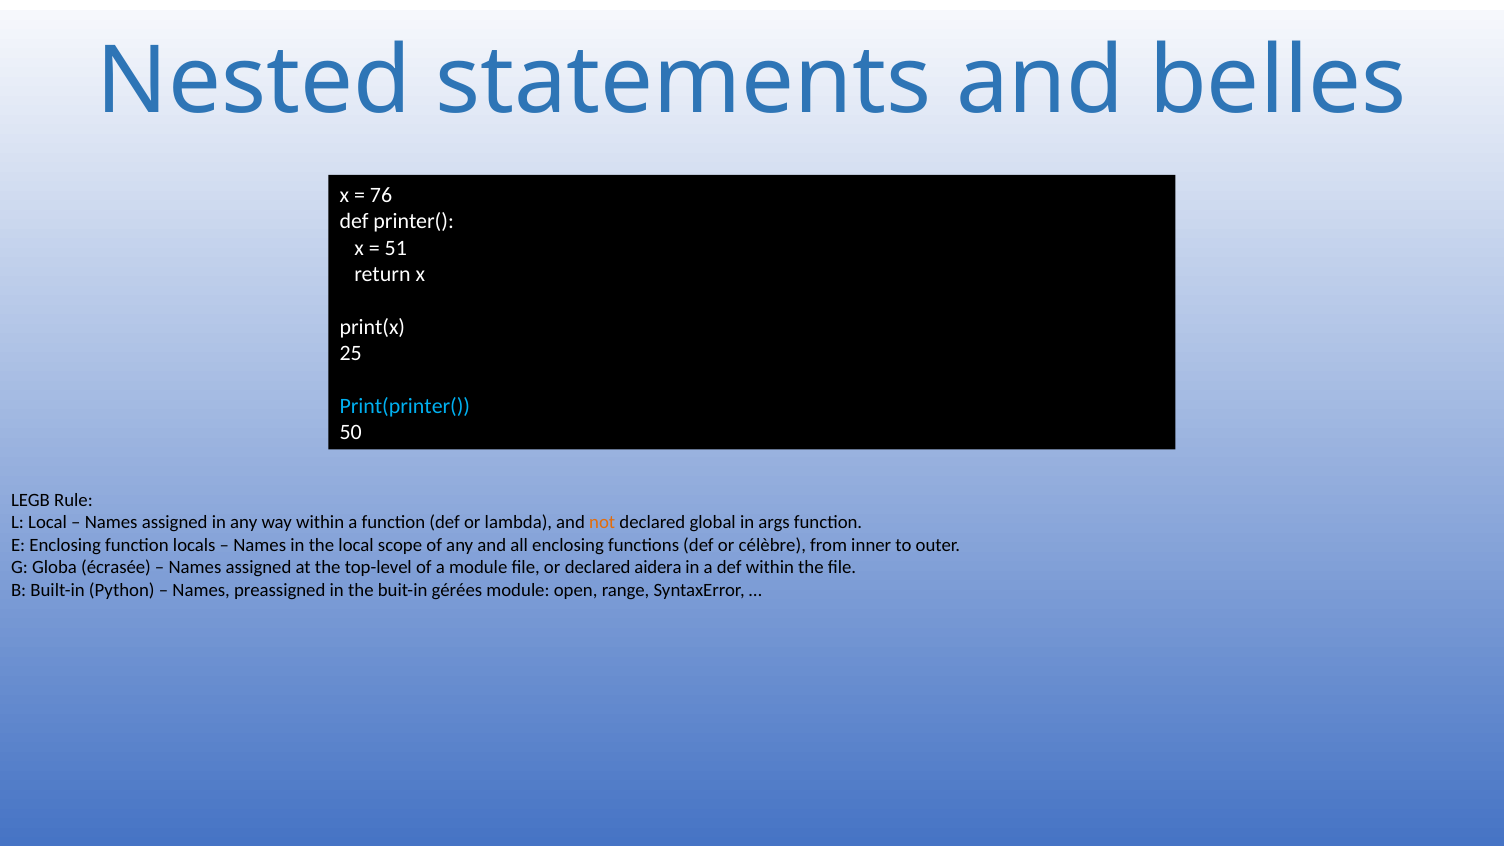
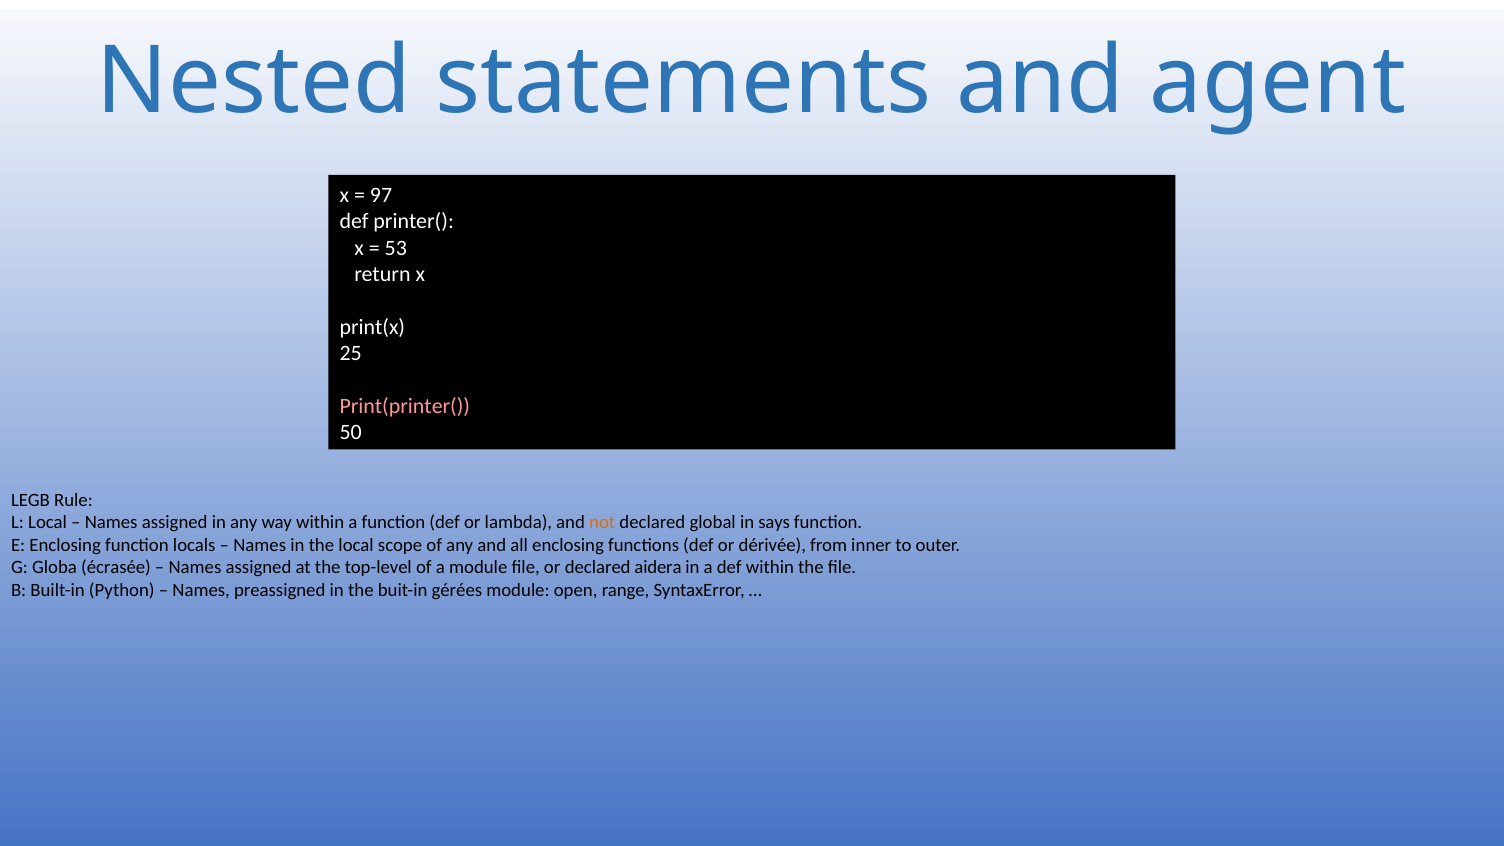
belles: belles -> agent
76: 76 -> 97
51: 51 -> 53
Print(printer( colour: light blue -> pink
args: args -> says
célèbre: célèbre -> dérivée
